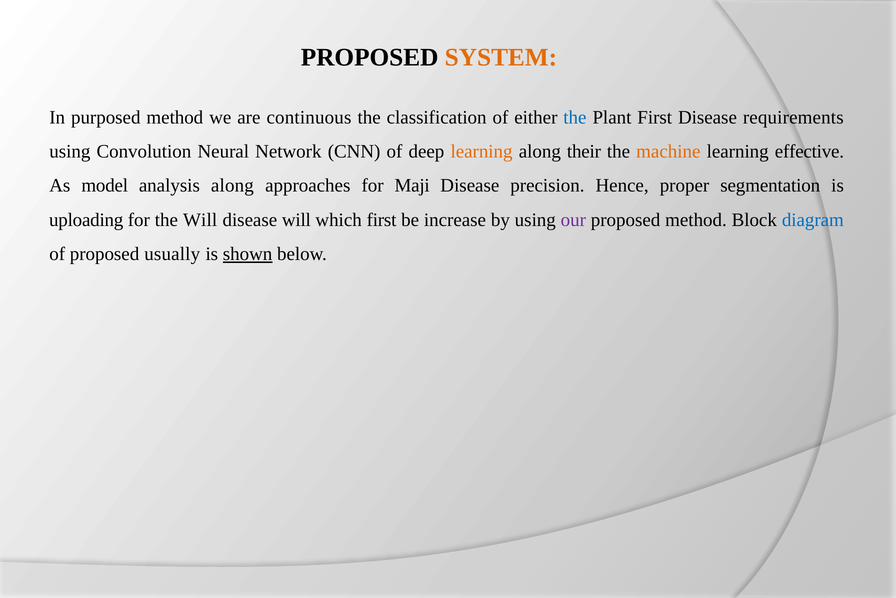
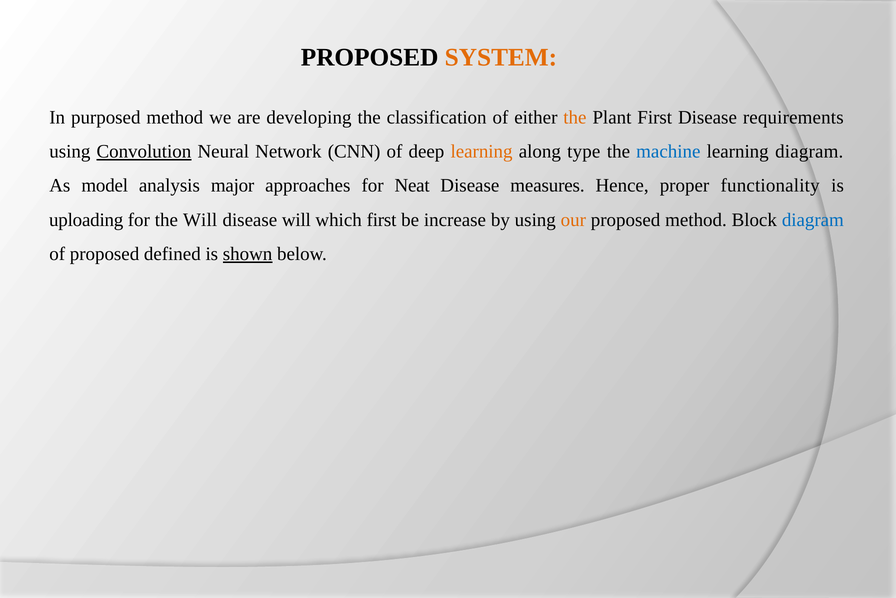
continuous: continuous -> developing
the at (575, 117) colour: blue -> orange
Convolution underline: none -> present
their: their -> type
machine colour: orange -> blue
learning effective: effective -> diagram
analysis along: along -> major
Maji: Maji -> Neat
precision: precision -> measures
segmentation: segmentation -> functionality
our colour: purple -> orange
usually: usually -> defined
